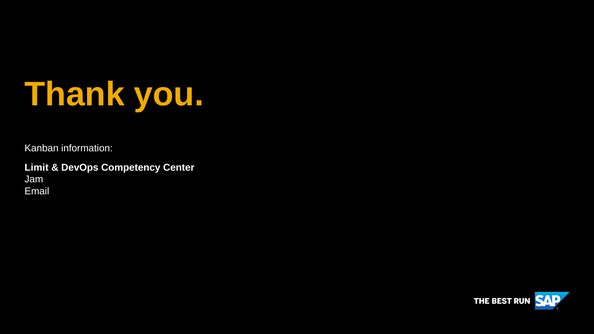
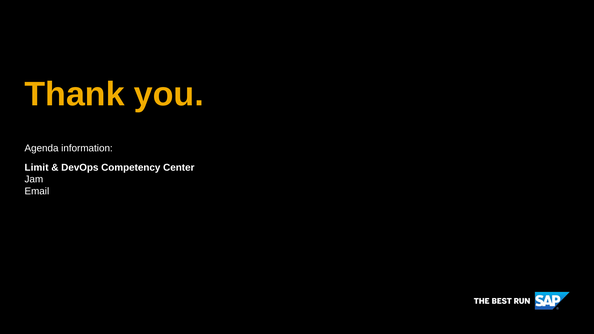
Kanban: Kanban -> Agenda
